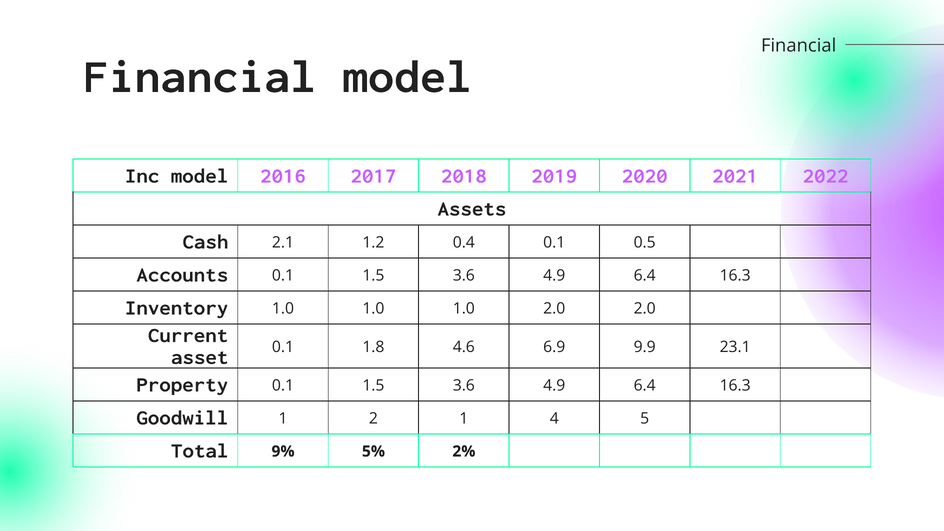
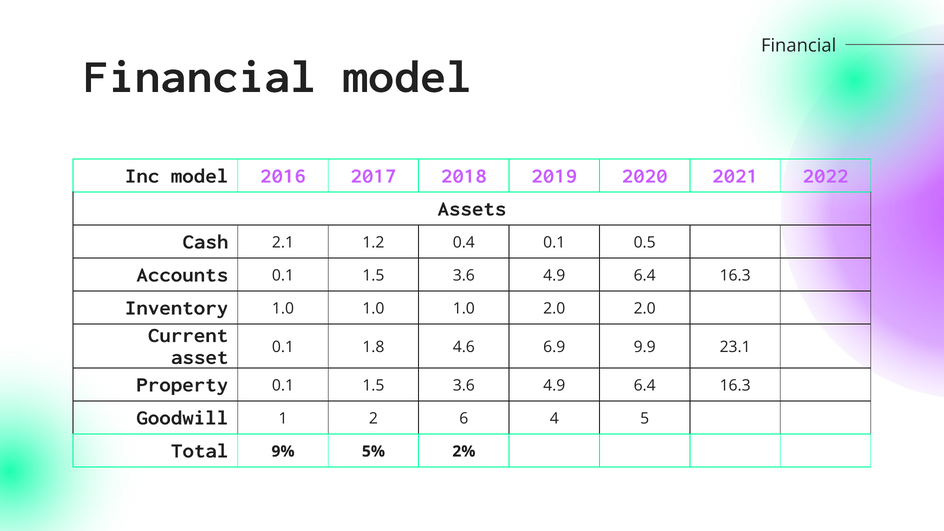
2 1: 1 -> 6
